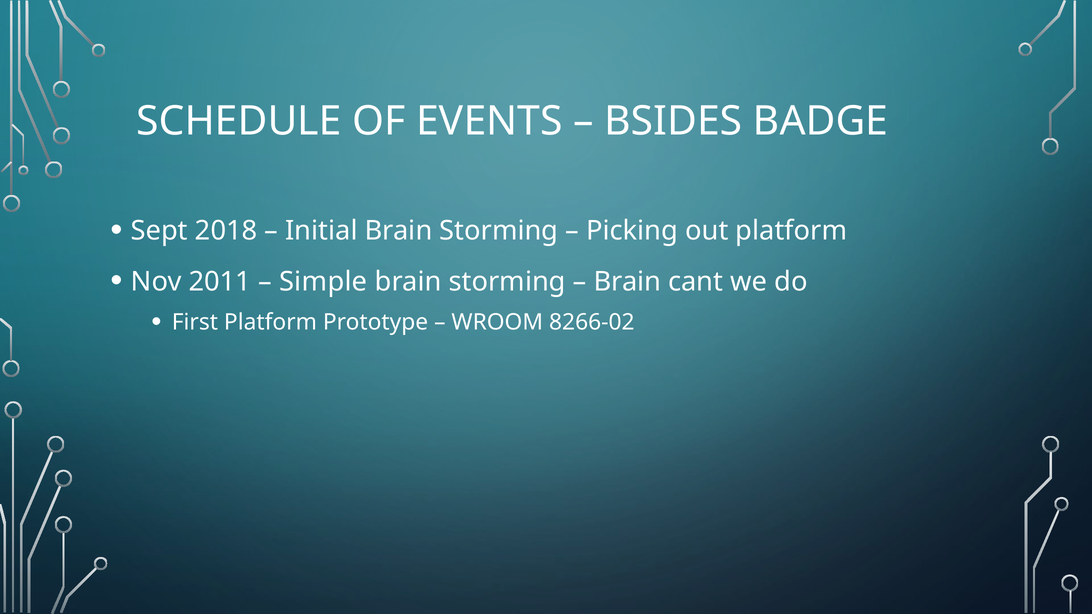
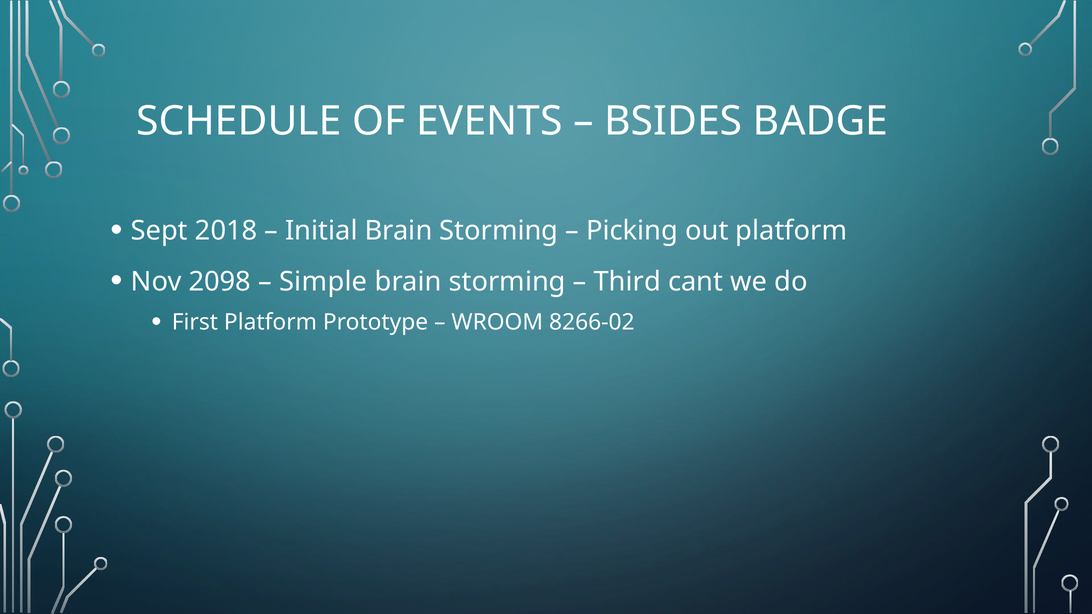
2011: 2011 -> 2098
Brain at (627, 282): Brain -> Third
